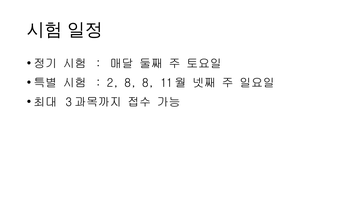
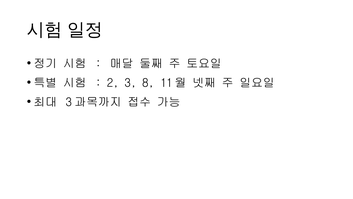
2 8: 8 -> 3
